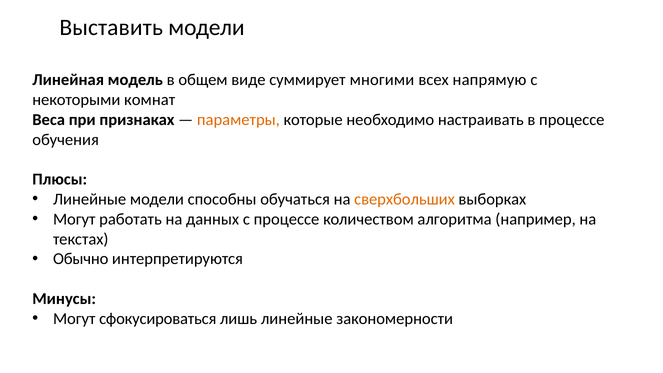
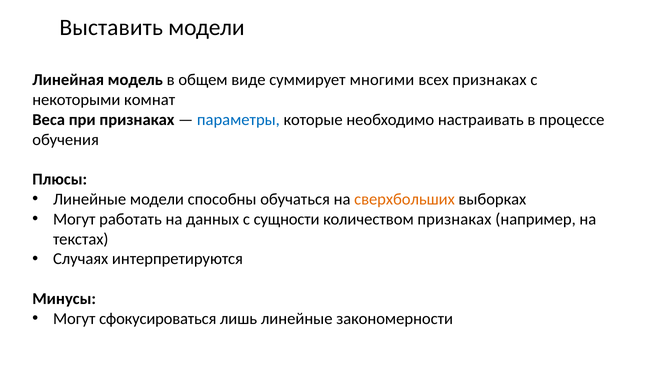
всех напрямую: напрямую -> признаках
параметры colour: orange -> blue
с процессе: процессе -> сущности
количеством алгоритма: алгоритма -> признаках
Обычно: Обычно -> Случаях
